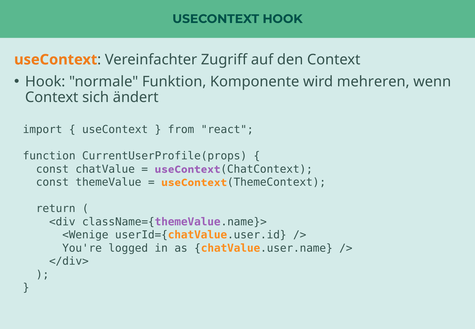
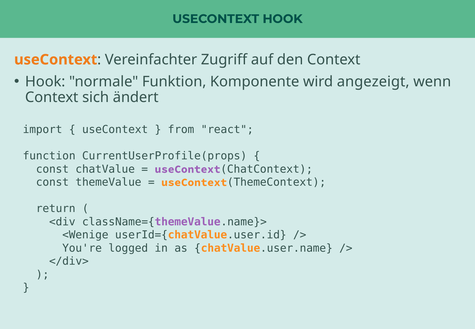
mehreren: mehreren -> angezeigt
